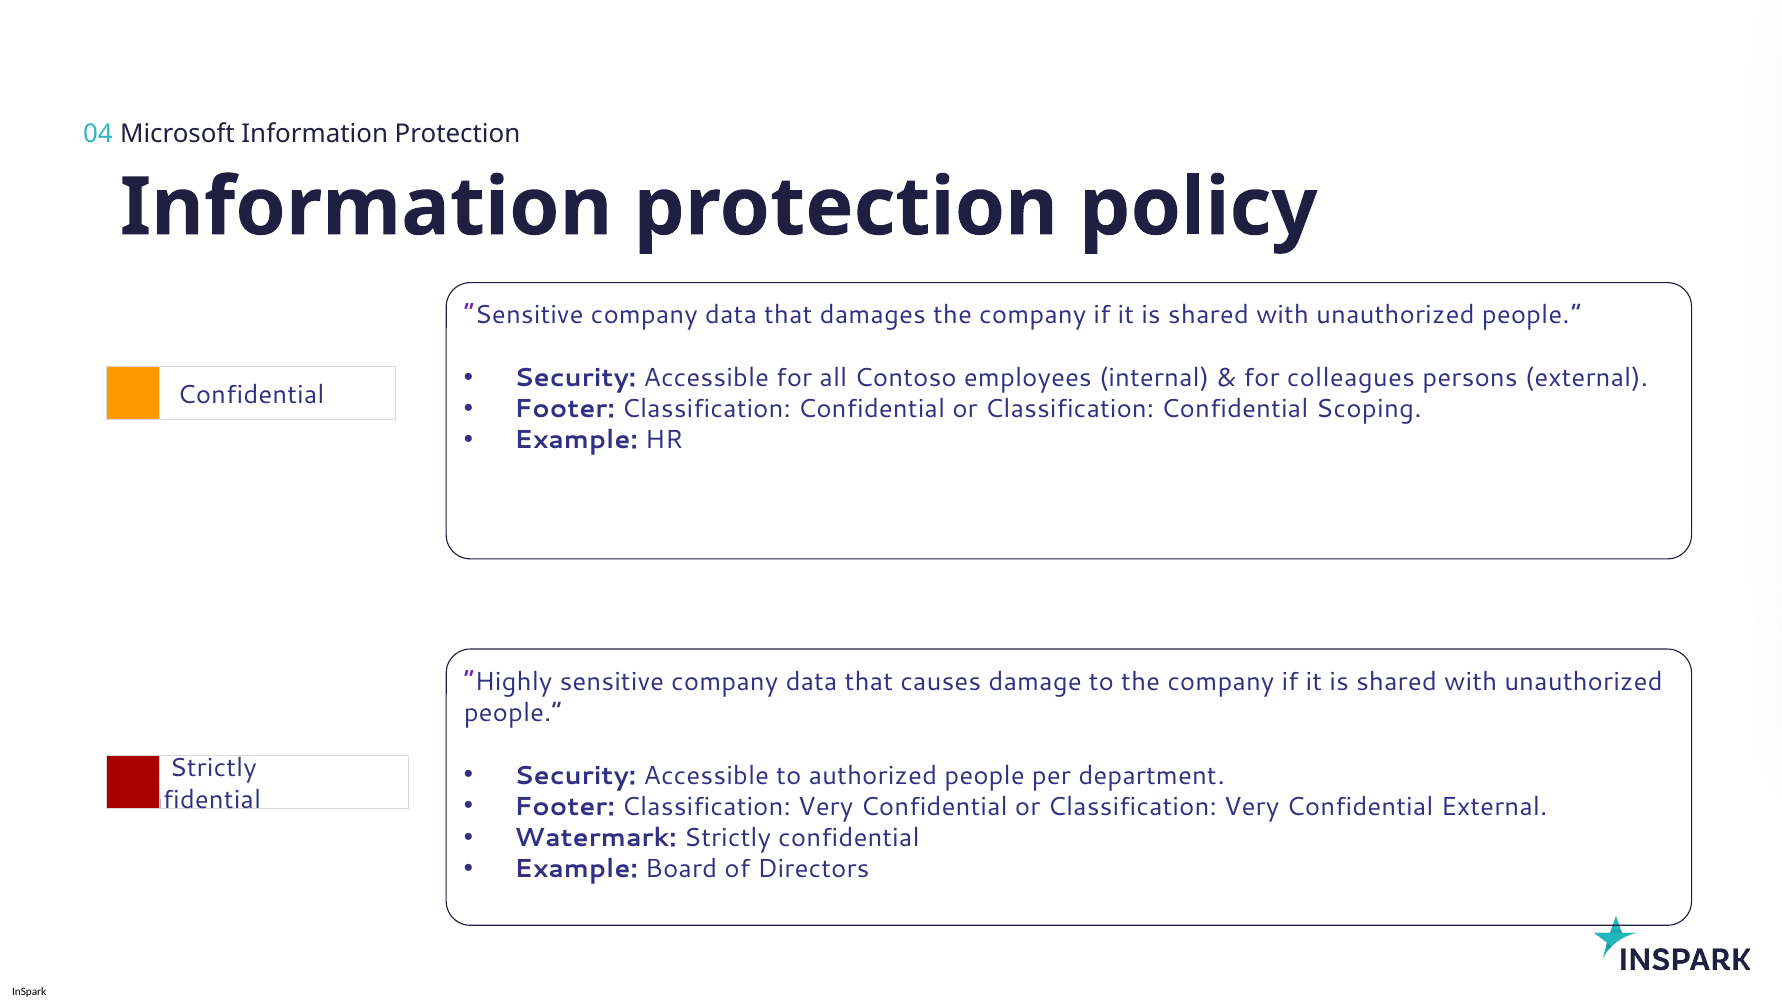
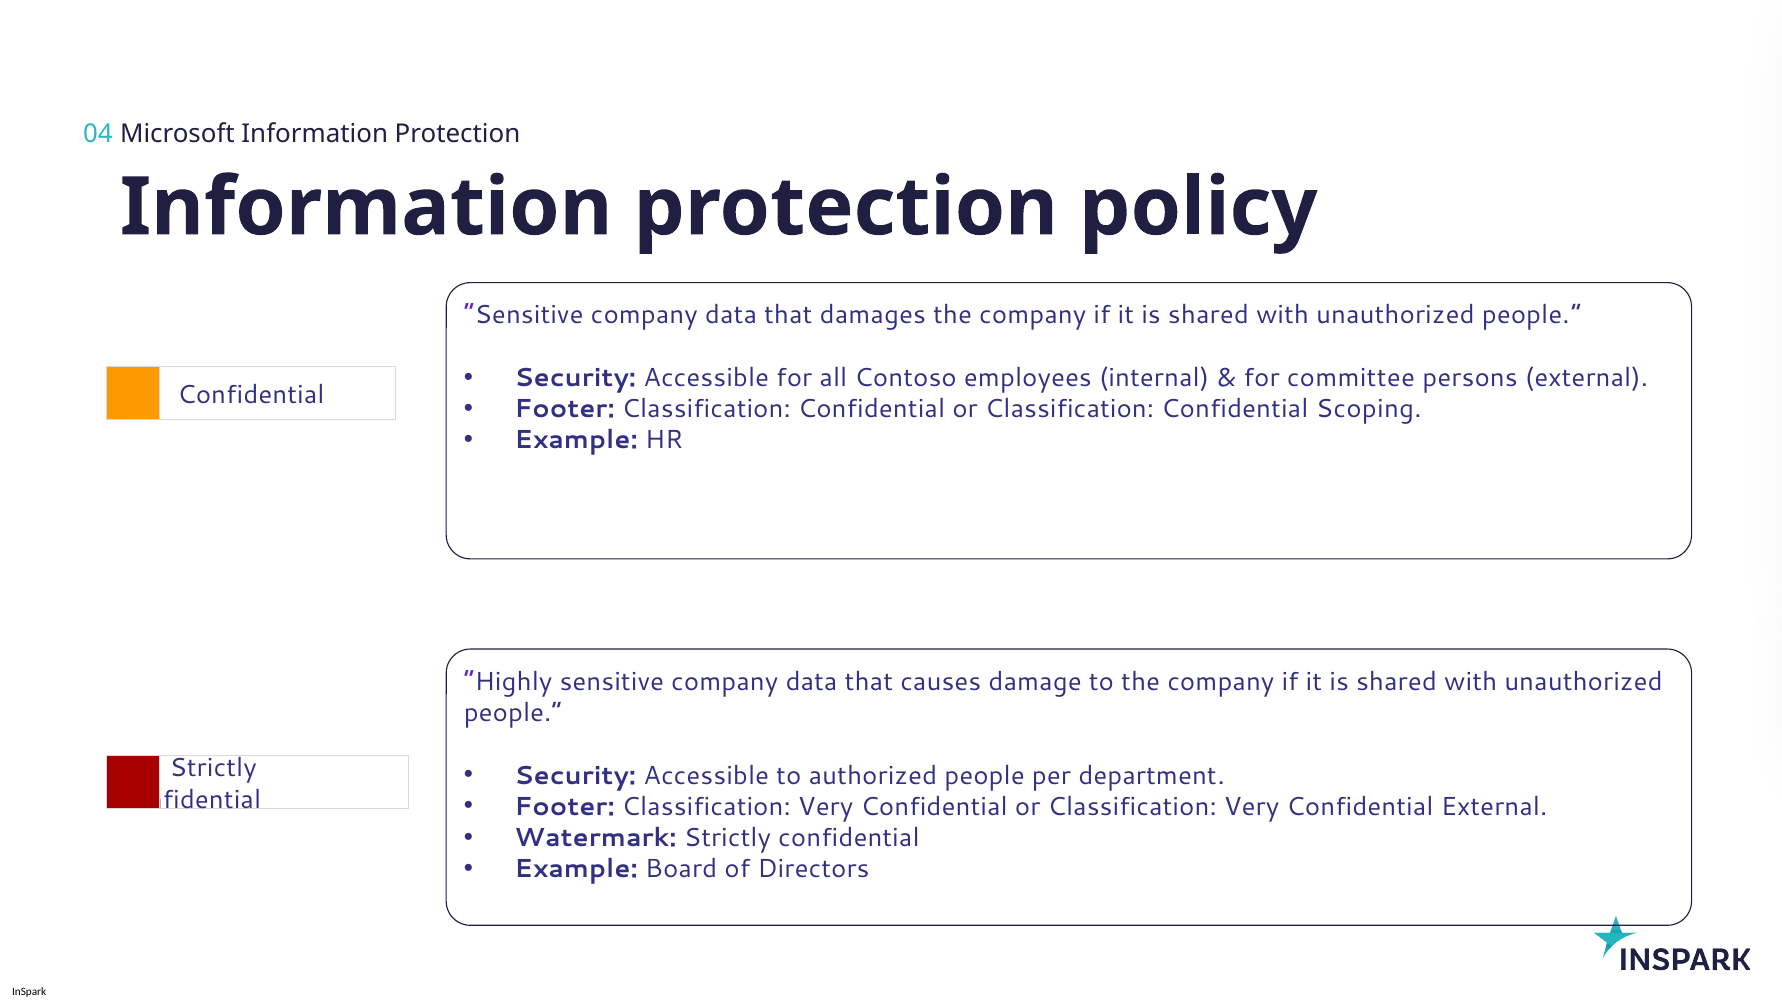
colleagues: colleagues -> committee
